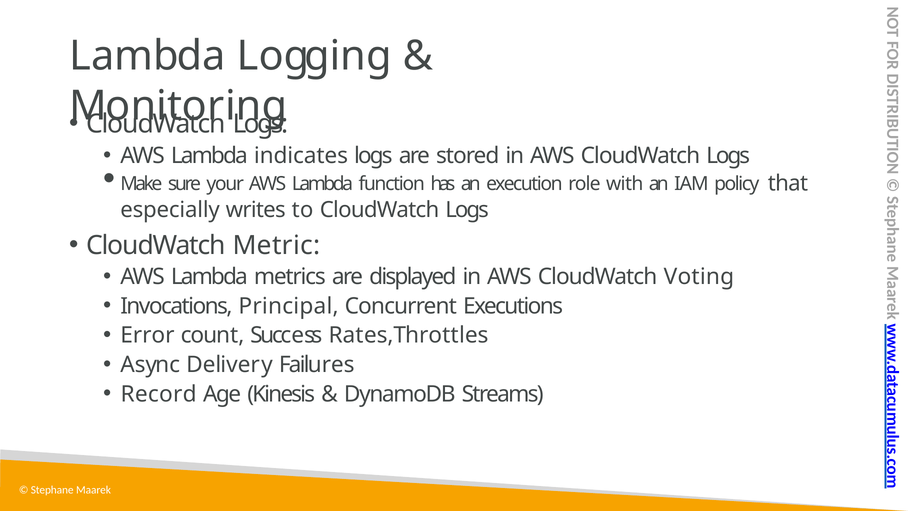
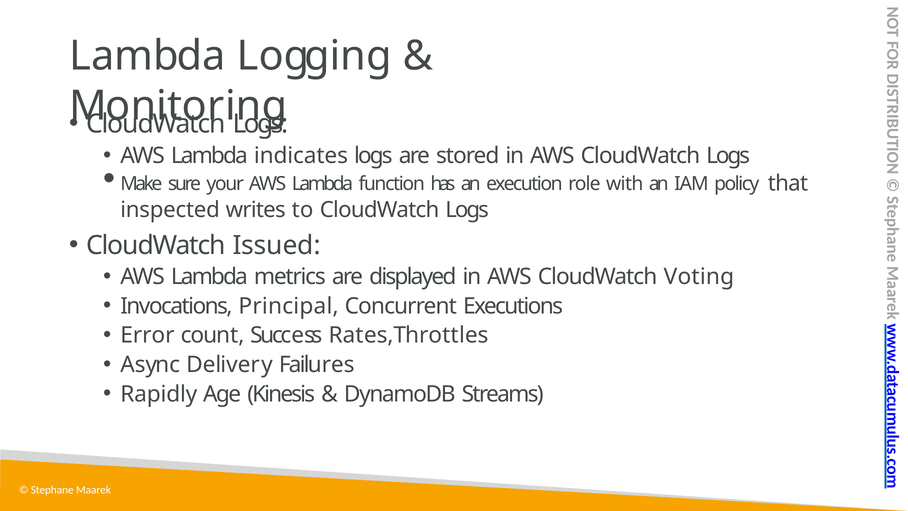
especially: especially -> inspected
Metric: Metric -> Issued
Record: Record -> Rapidly
